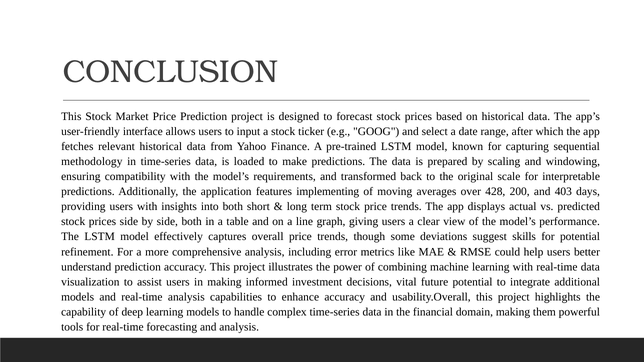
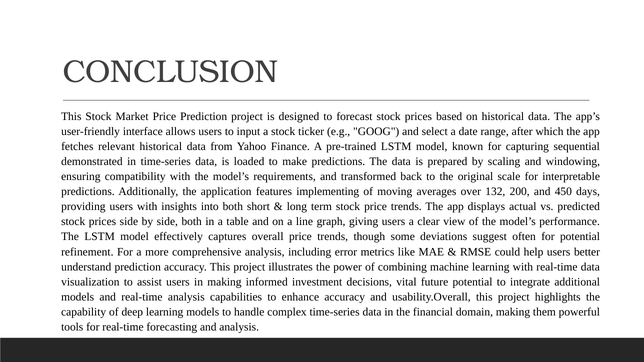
methodology: methodology -> demonstrated
428: 428 -> 132
403: 403 -> 450
skills: skills -> often
